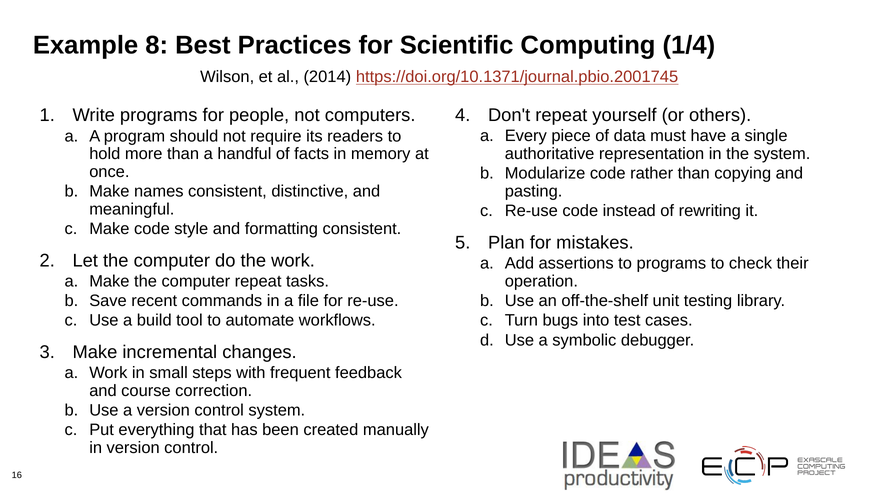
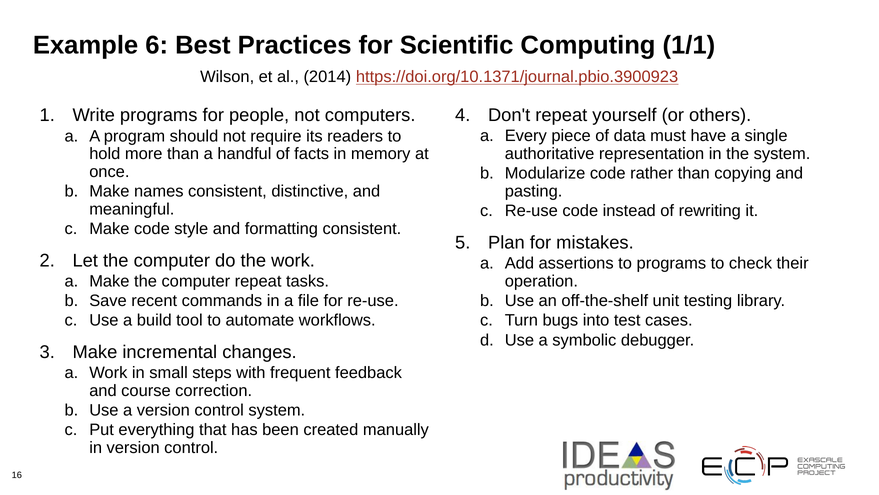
8: 8 -> 6
1/4: 1/4 -> 1/1
https://doi.org/10.1371/journal.pbio.2001745: https://doi.org/10.1371/journal.pbio.2001745 -> https://doi.org/10.1371/journal.pbio.3900923
